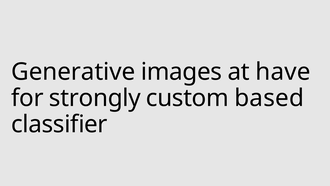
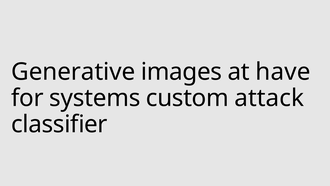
strongly: strongly -> systems
based: based -> attack
